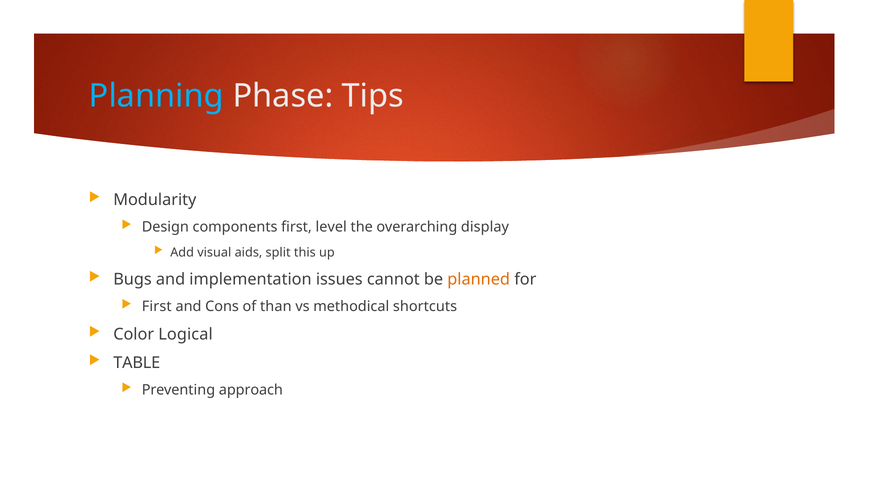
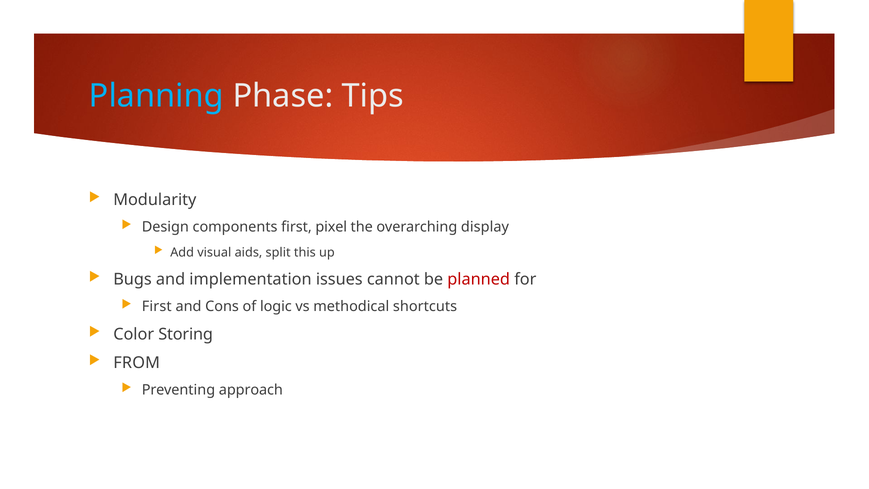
level: level -> pixel
planned colour: orange -> red
than: than -> logic
Logical: Logical -> Storing
TABLE: TABLE -> FROM
